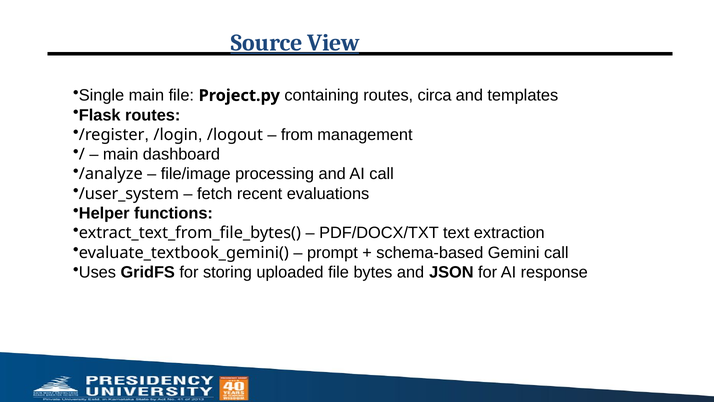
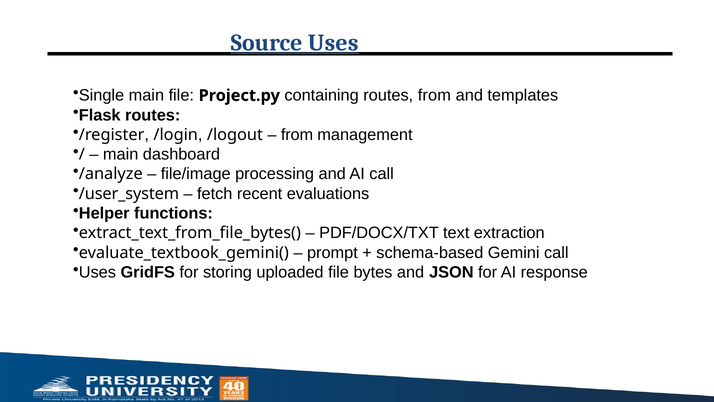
Source View: View -> Uses
routes circa: circa -> from
